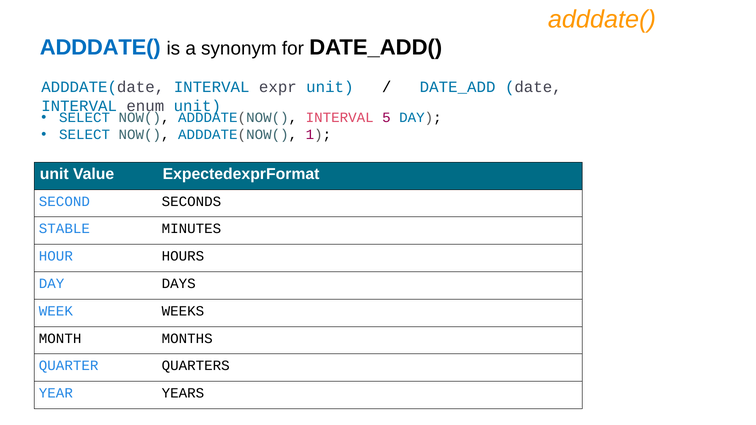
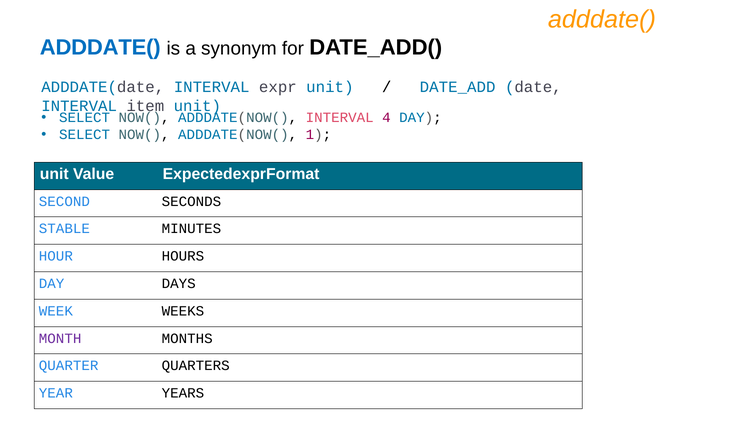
enum: enum -> item
5: 5 -> 4
MONTH colour: black -> purple
